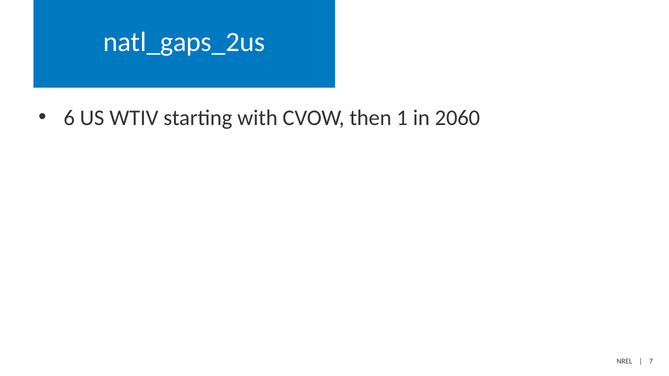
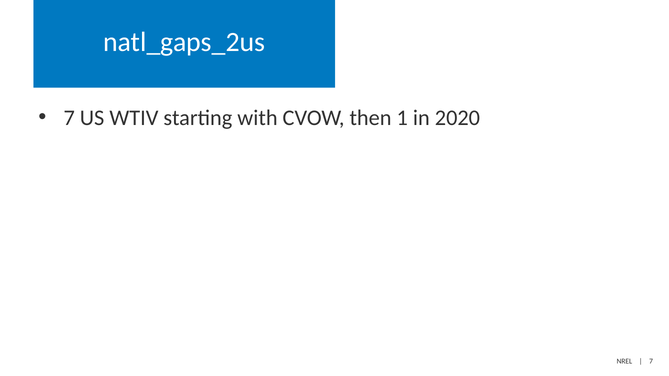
6 at (69, 118): 6 -> 7
2060: 2060 -> 2020
